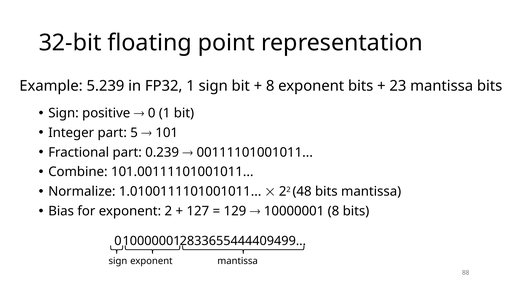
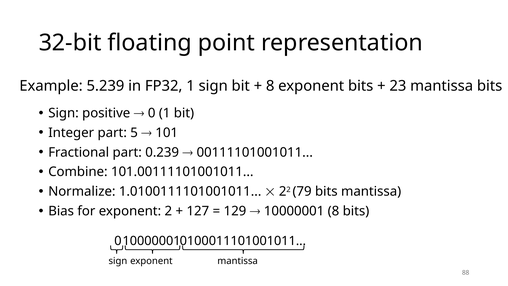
48: 48 -> 79
2833655444409499: 2833655444409499 -> 0100011101001011
